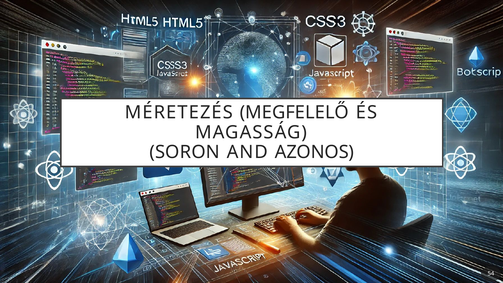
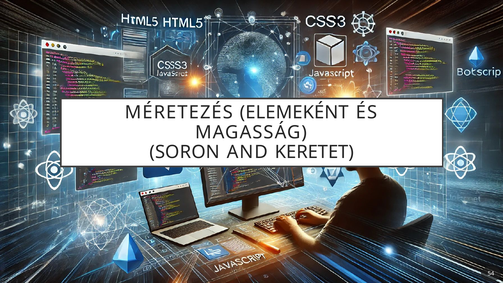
MEGFELELŐ: MEGFELELŐ -> ELEMEKÉNT
AZONOS: AZONOS -> KERETET
